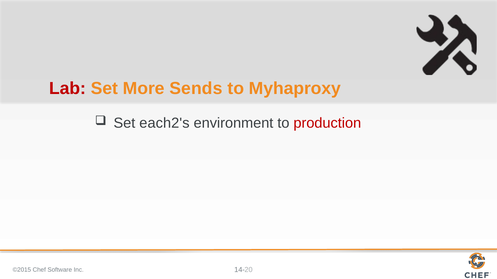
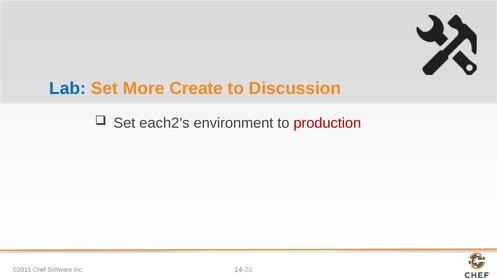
Lab colour: red -> blue
Sends: Sends -> Create
Myhaproxy: Myhaproxy -> Discussion
